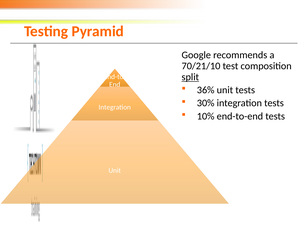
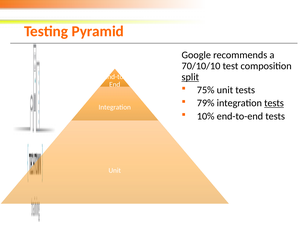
70/21/10: 70/21/10 -> 70/10/10
36%: 36% -> 75%
30%: 30% -> 79%
tests at (274, 103) underline: none -> present
